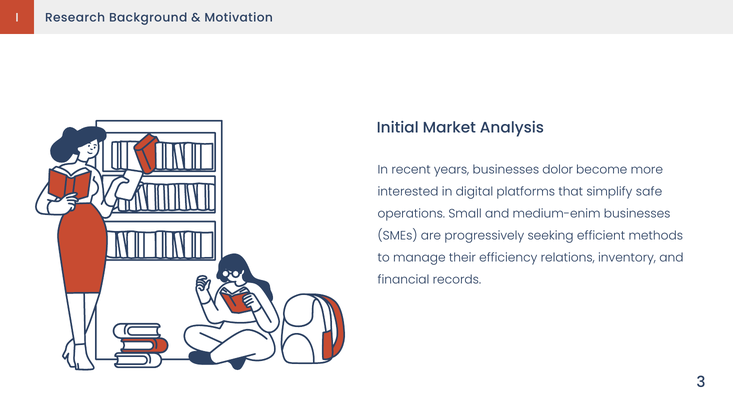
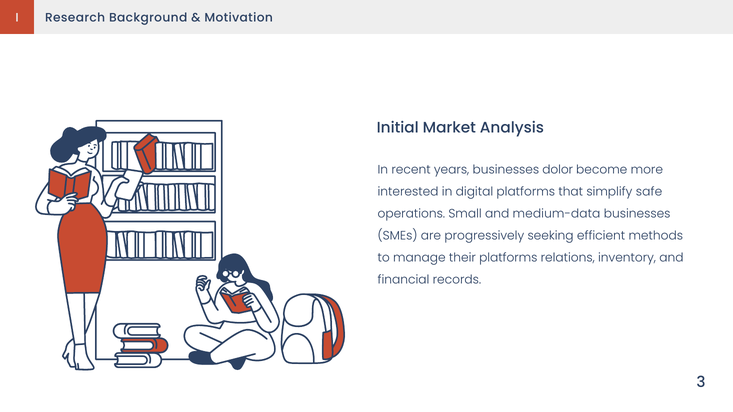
medium-enim: medium-enim -> medium-data
their efficiency: efficiency -> platforms
